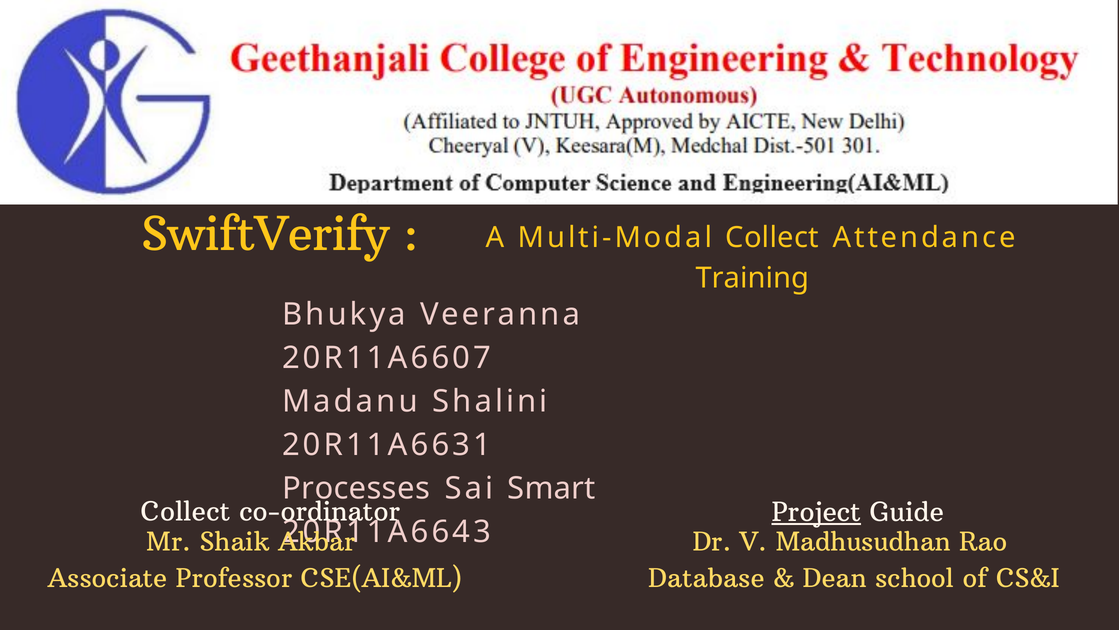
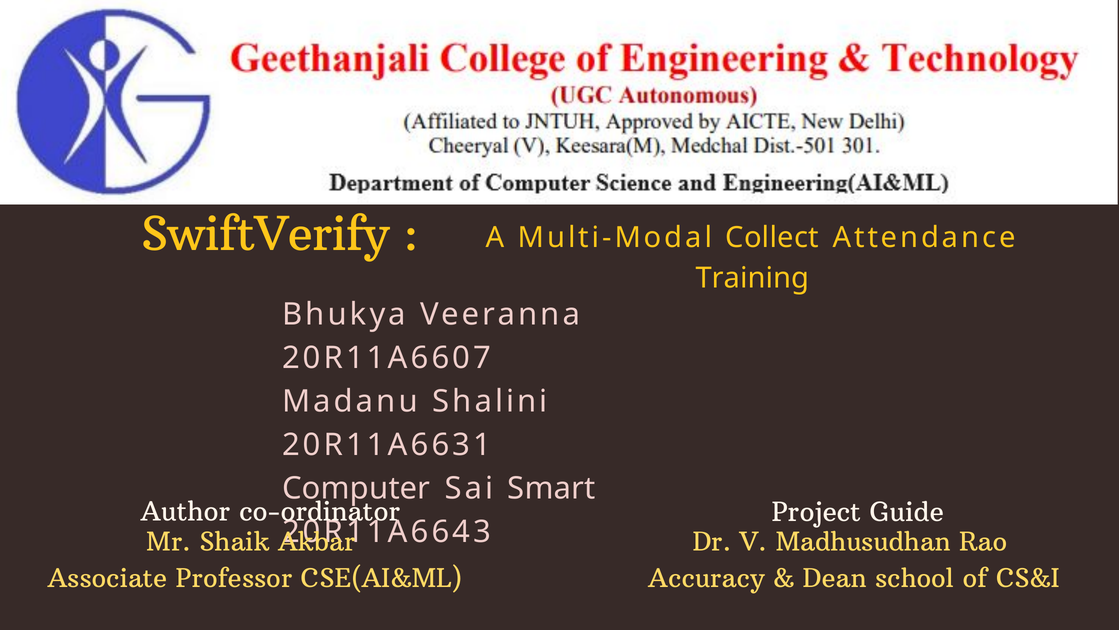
Processes: Processes -> Computer
Collect at (186, 512): Collect -> Author
Project underline: present -> none
Database: Database -> Accuracy
